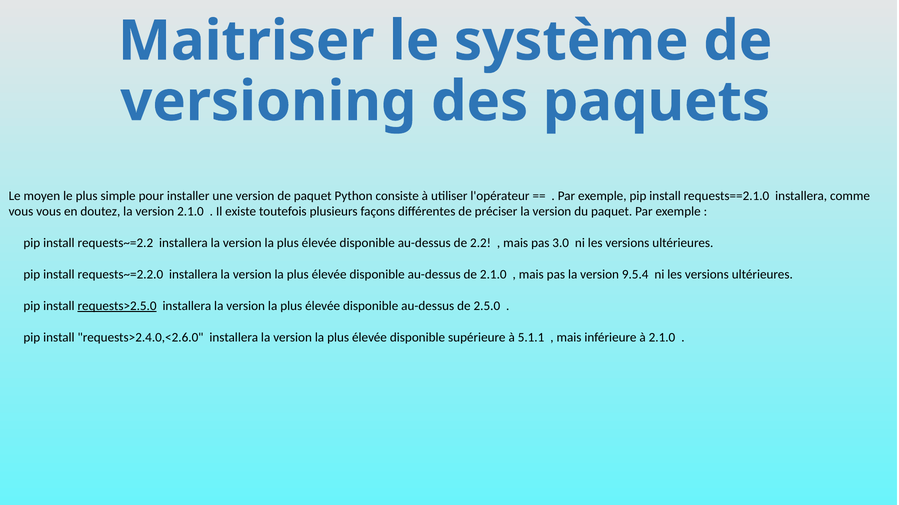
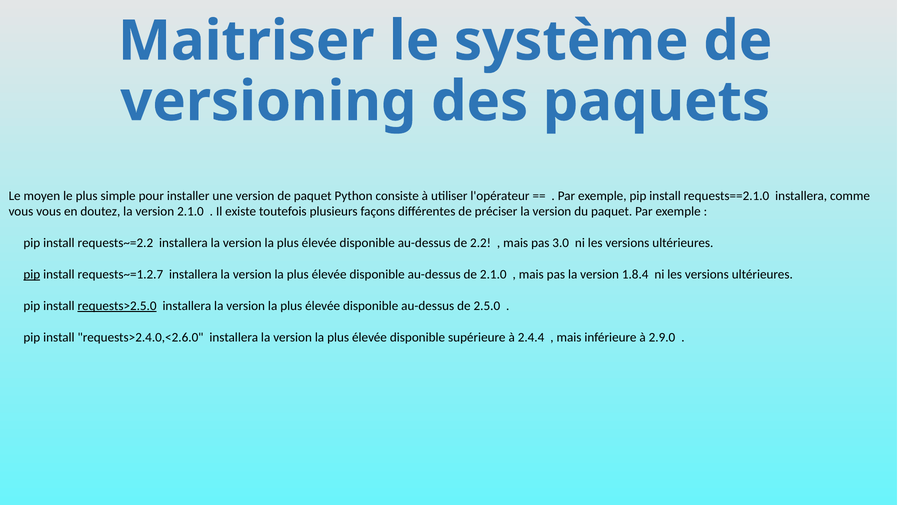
pip at (32, 275) underline: none -> present
requests~=2.2.0: requests~=2.2.0 -> requests~=1.2.7
9.5.4: 9.5.4 -> 1.8.4
5.1.1: 5.1.1 -> 2.4.4
à 2.1.0: 2.1.0 -> 2.9.0
